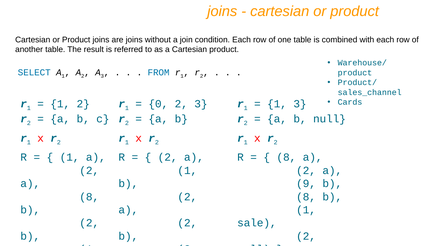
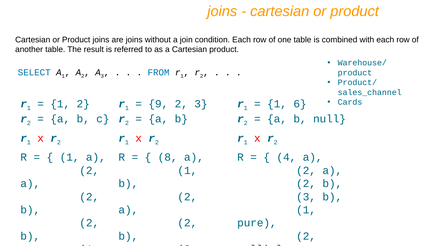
0: 0 -> 9
1 3: 3 -> 6
2 at (168, 157): 2 -> 8
8 at (286, 157): 8 -> 4
9 at (306, 183): 9 -> 2
8 at (89, 197): 8 -> 2
8 at (306, 197): 8 -> 3
sale: sale -> pure
